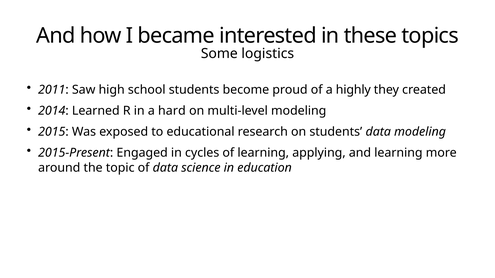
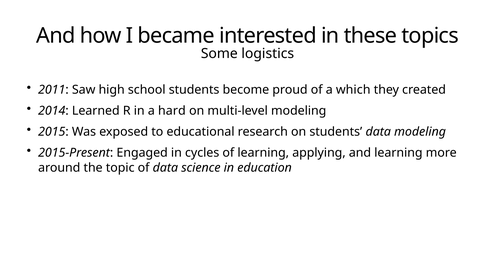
highly: highly -> which
